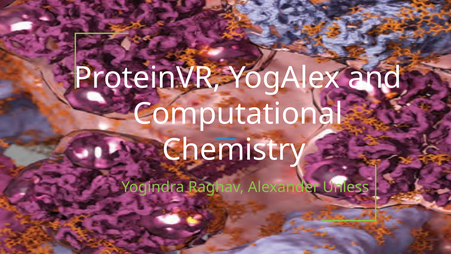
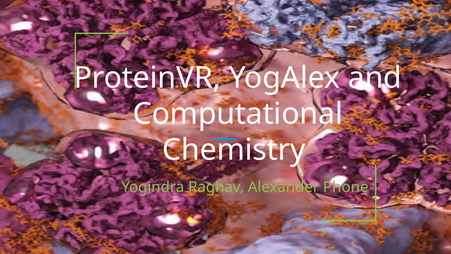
Unless: Unless -> Phone
